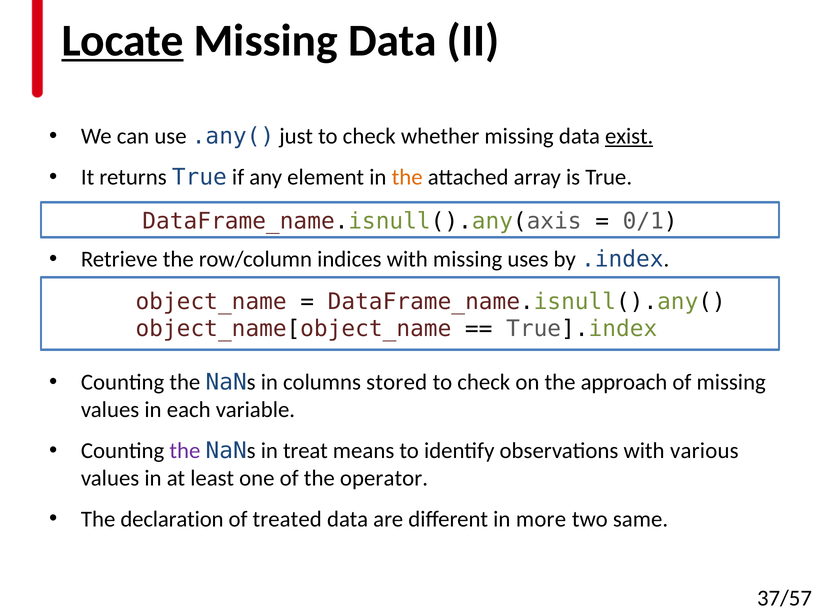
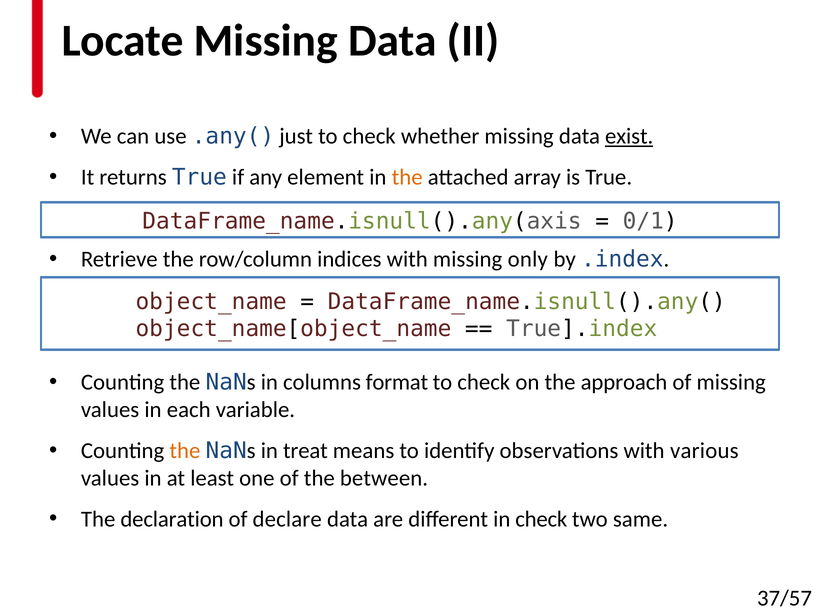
Locate underline: present -> none
uses: uses -> only
stored: stored -> format
the at (185, 451) colour: purple -> orange
operator: operator -> between
treated: treated -> declare
in more: more -> check
